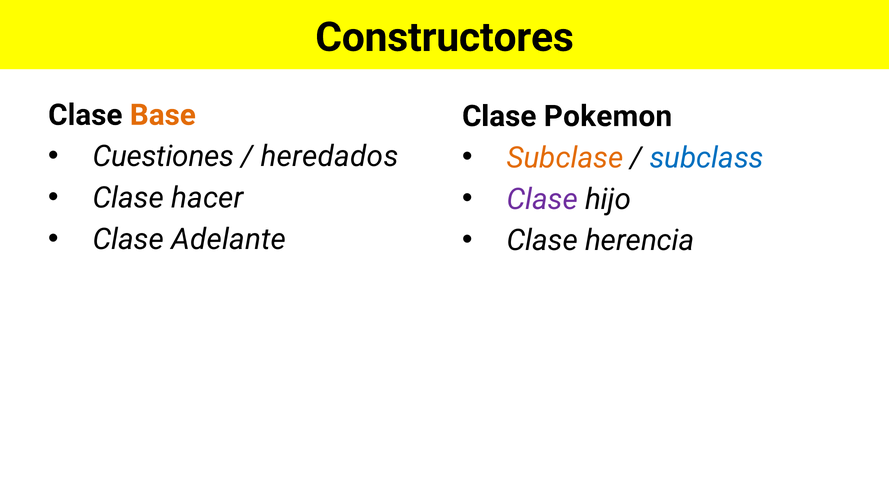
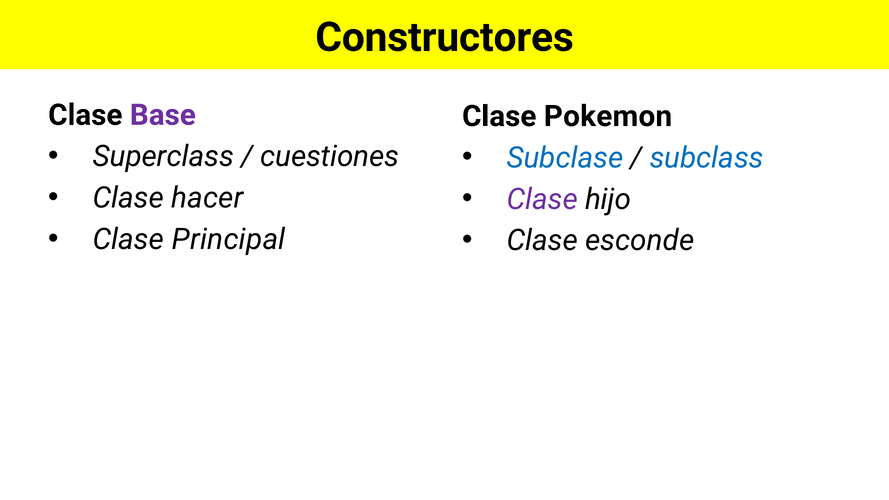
Base colour: orange -> purple
Cuestiones: Cuestiones -> Superclass
heredados: heredados -> cuestiones
Subclase colour: orange -> blue
Adelante: Adelante -> Principal
herencia: herencia -> esconde
